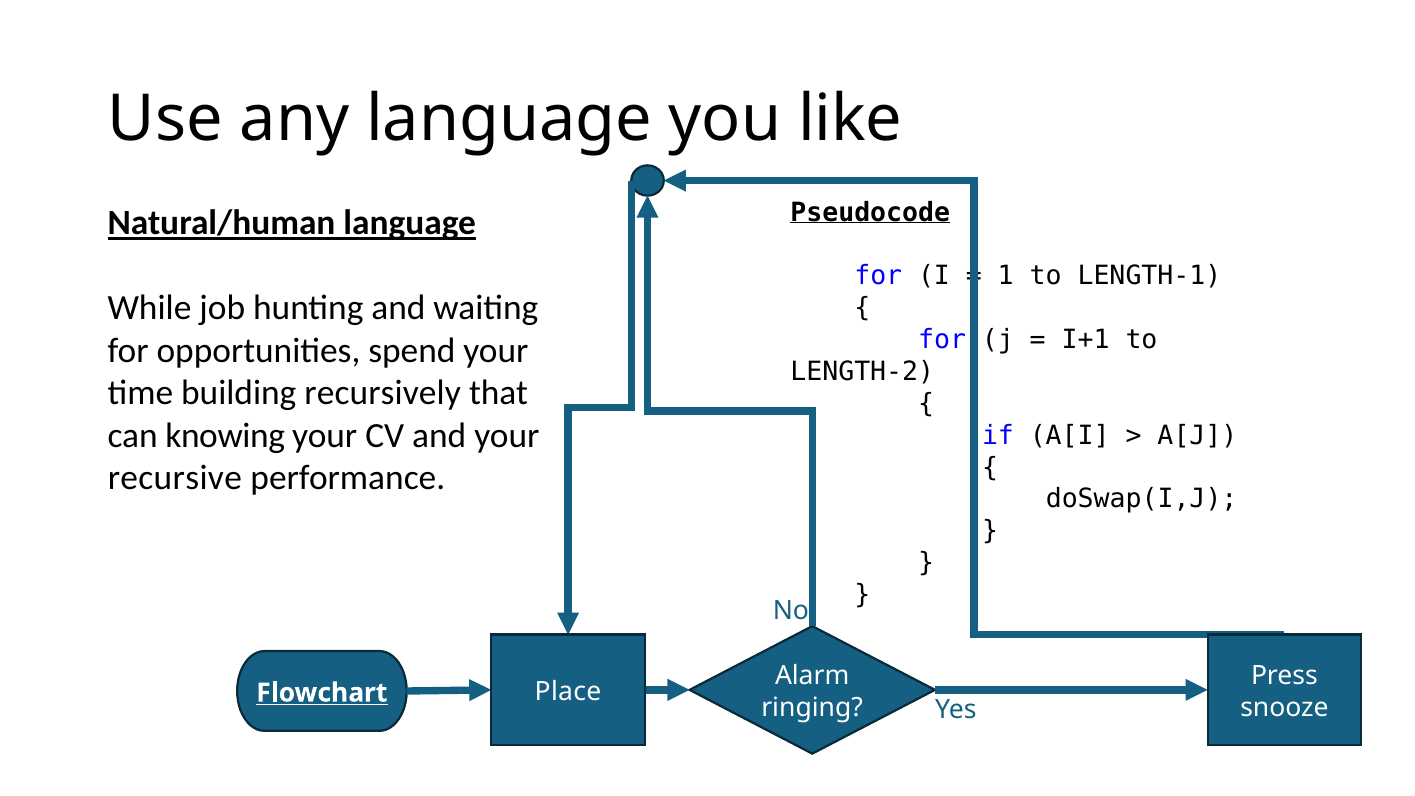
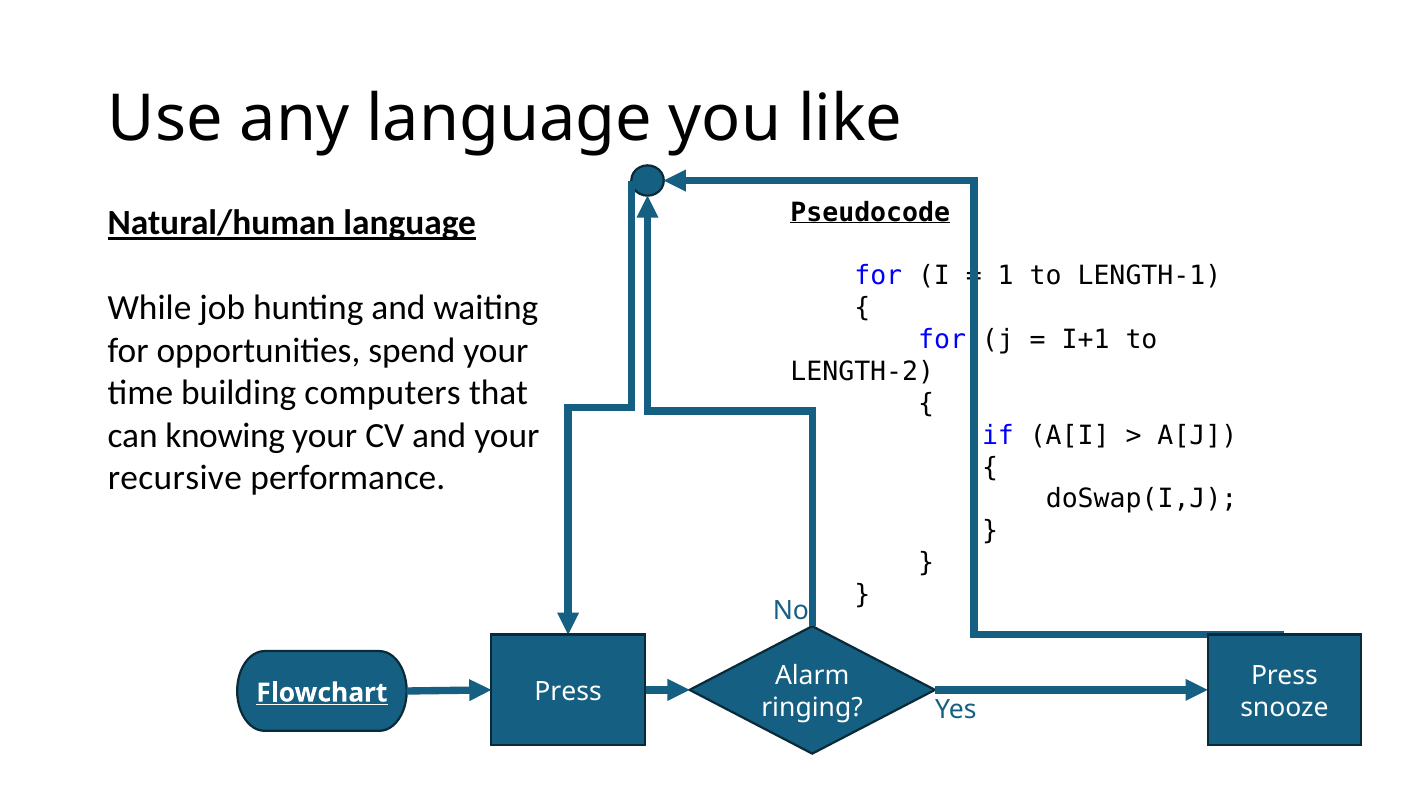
recursively: recursively -> computers
Place at (568, 692): Place -> Press
